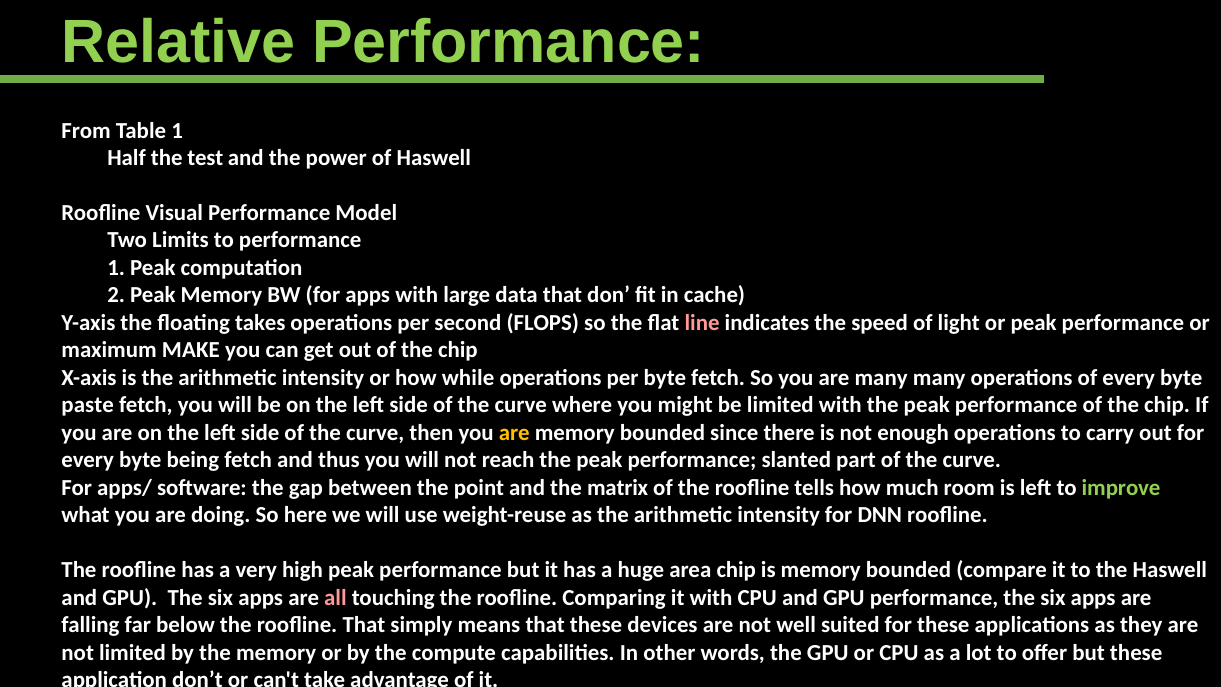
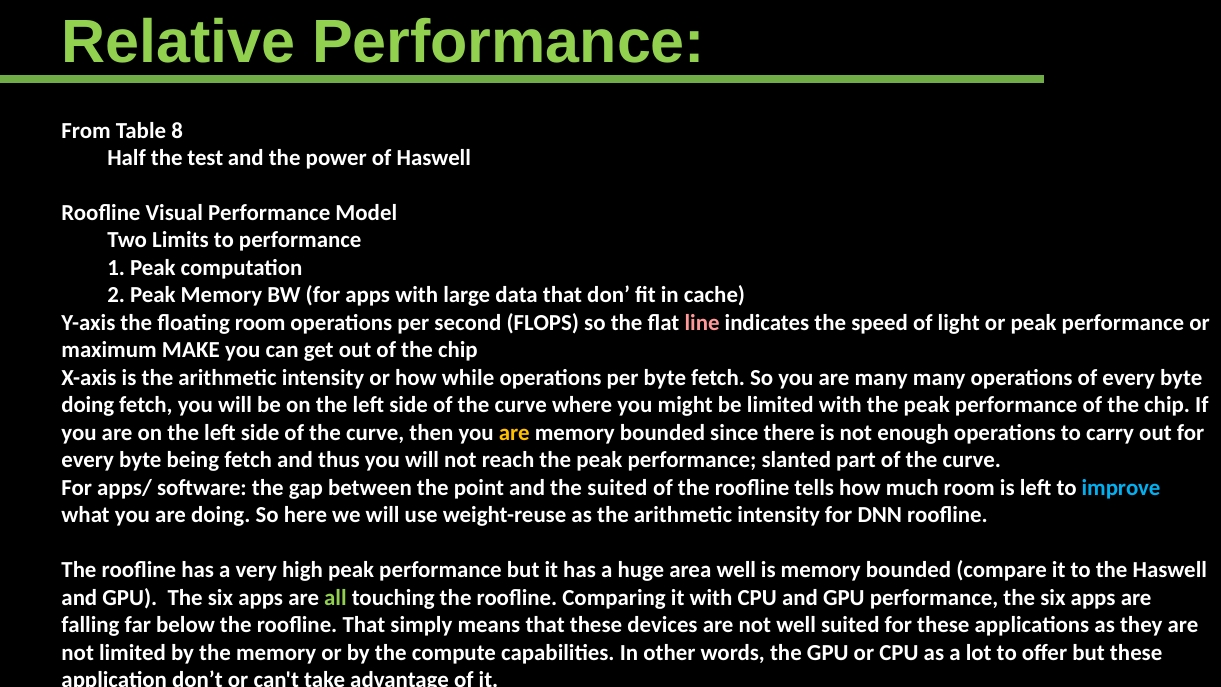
Table 1: 1 -> 8
floating takes: takes -> room
paste at (88, 405): paste -> doing
the matrix: matrix -> suited
improve colour: light green -> light blue
area chip: chip -> well
all colour: pink -> light green
